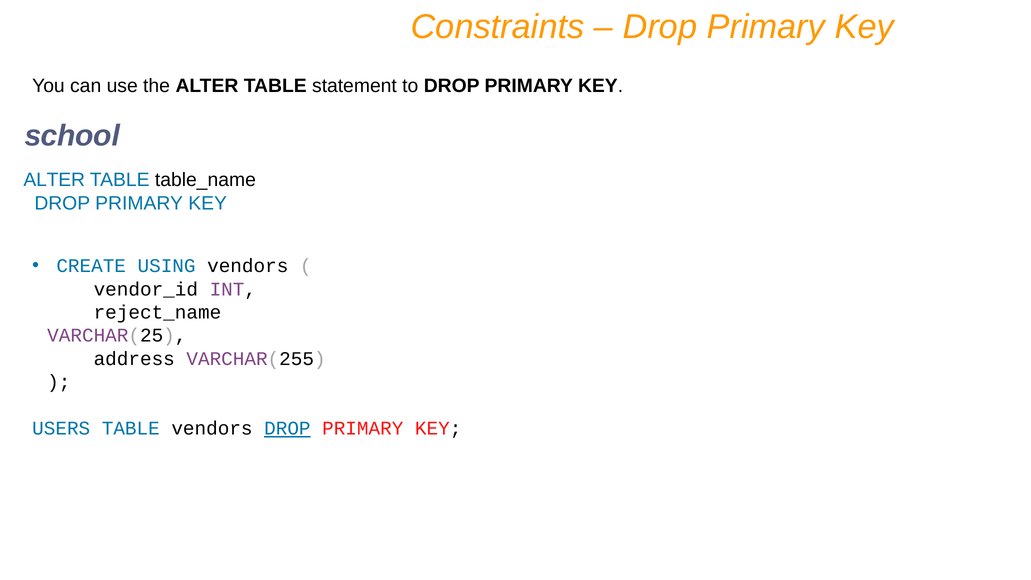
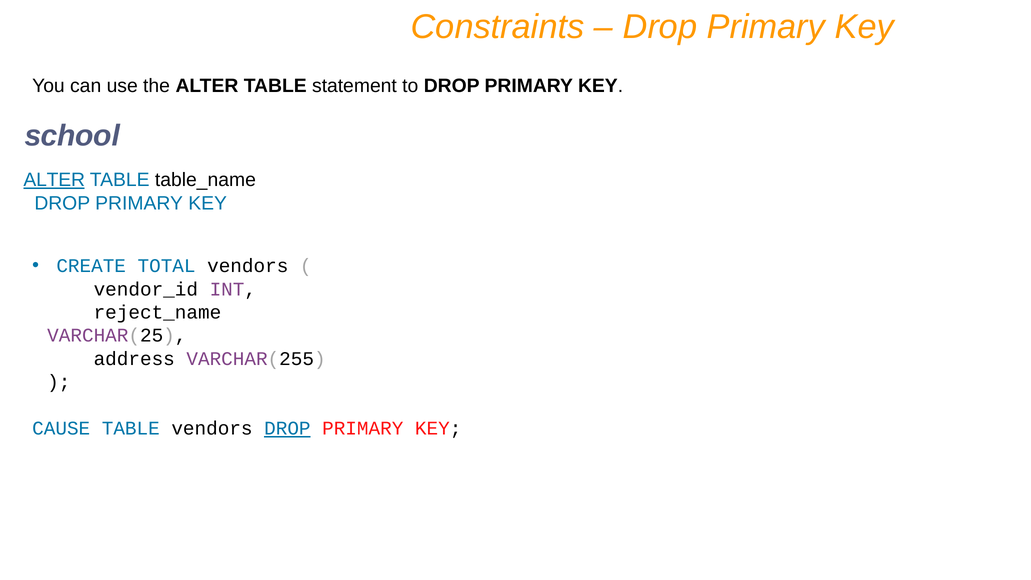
ALTER at (54, 180) underline: none -> present
USING: USING -> TOTAL
USERS: USERS -> CAUSE
